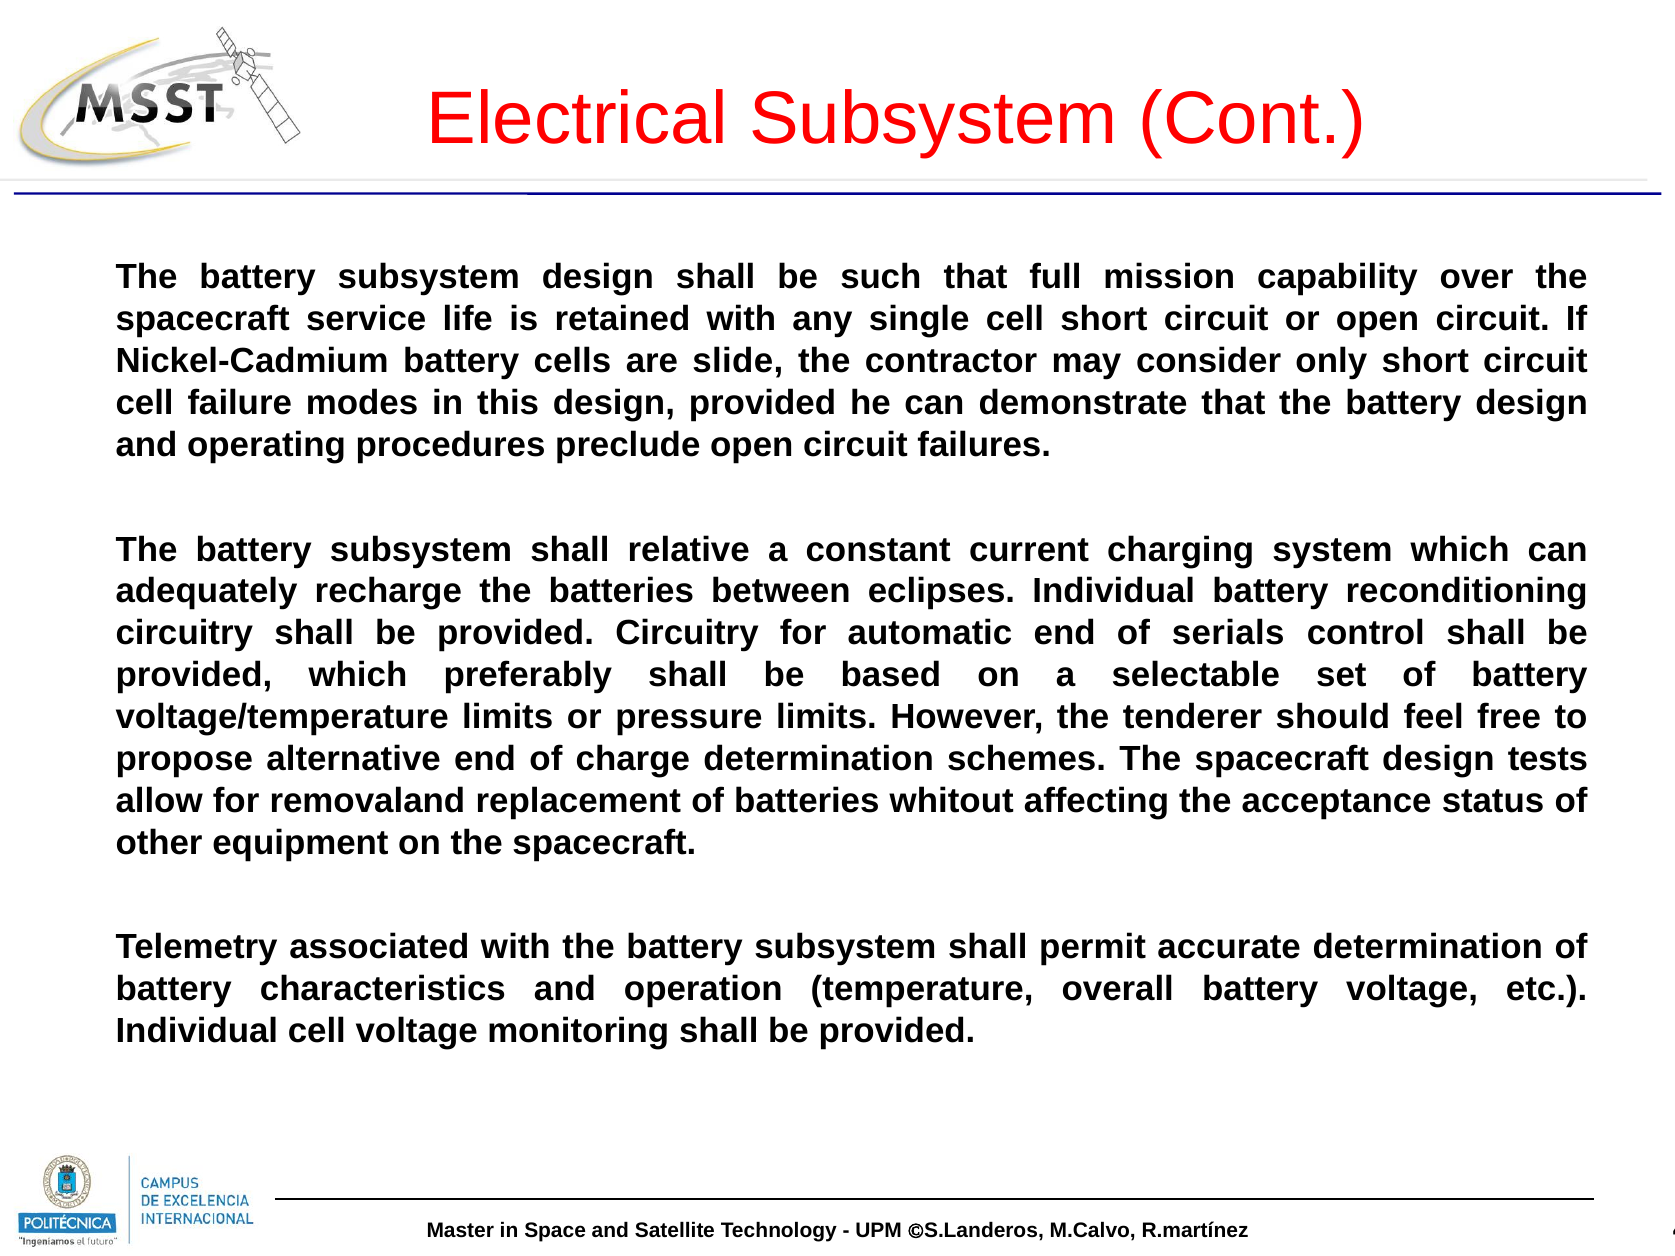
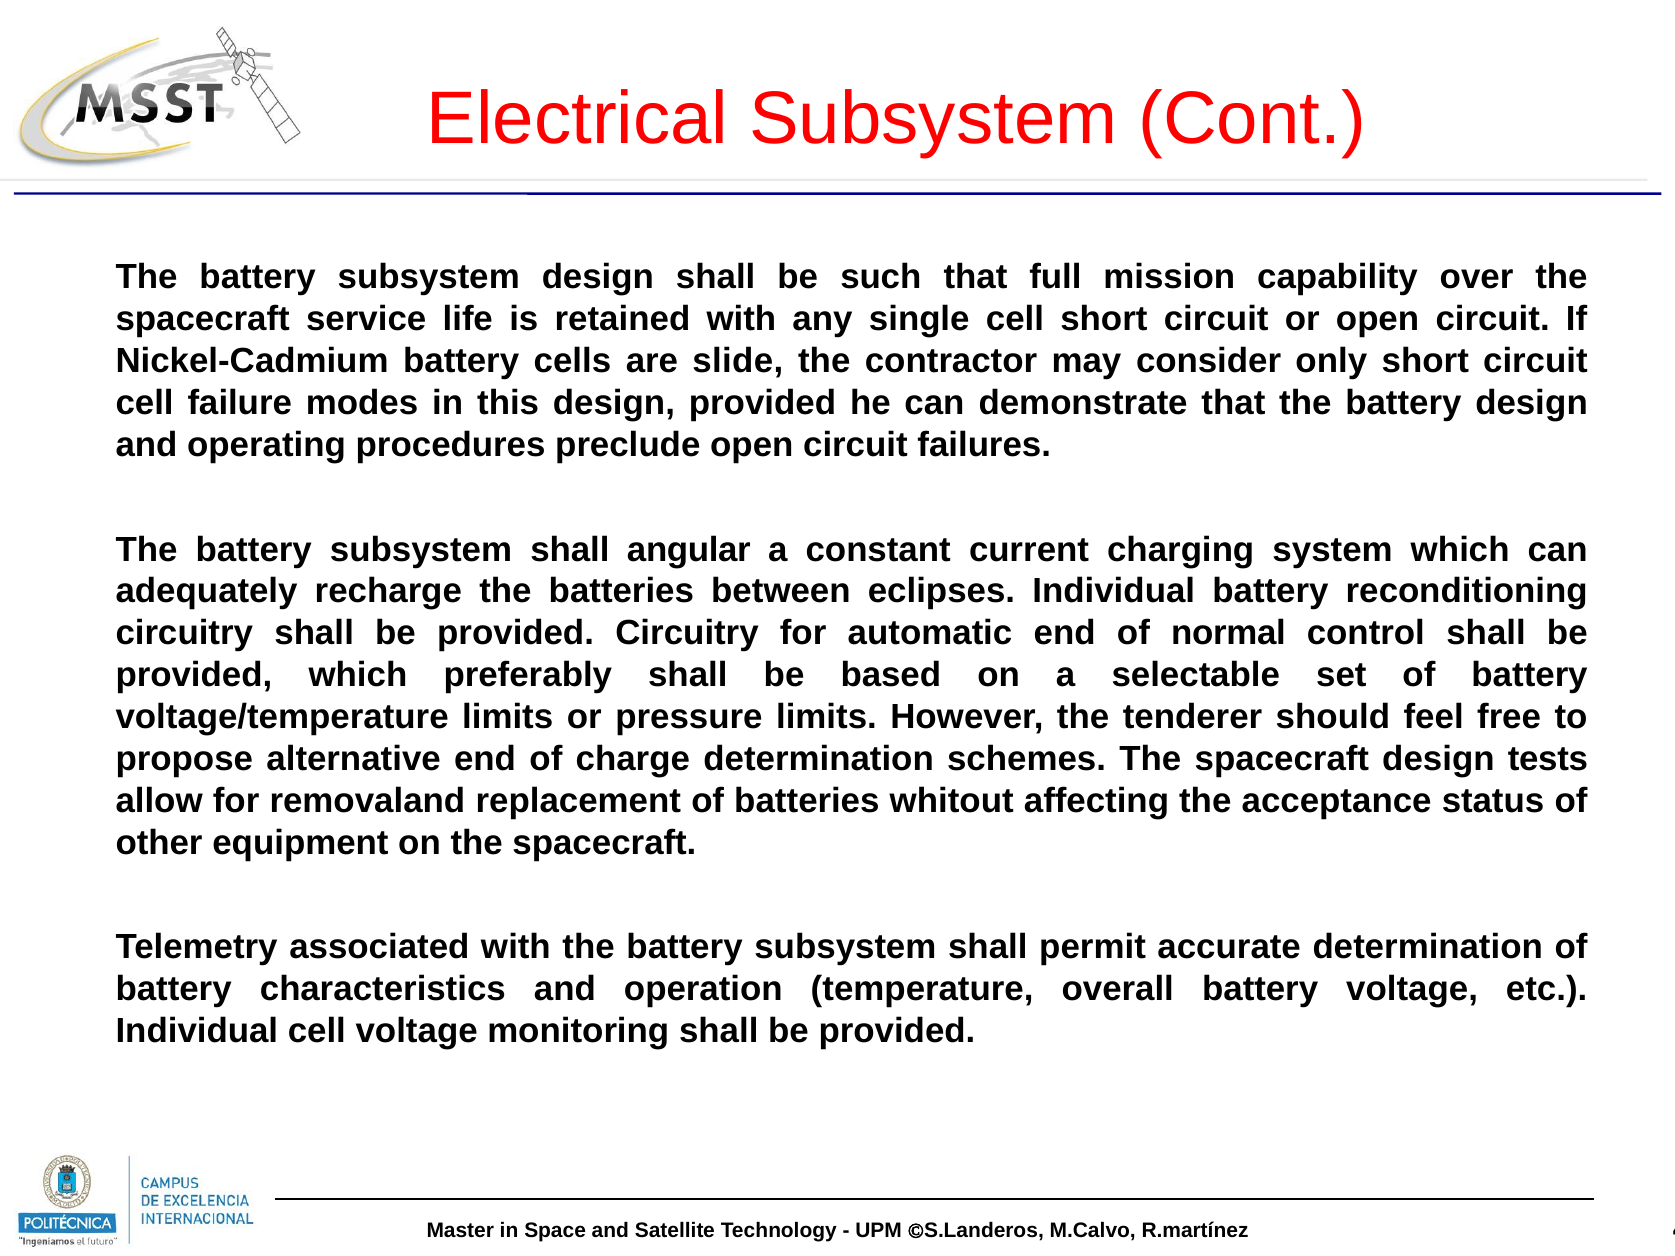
relative: relative -> angular
serials: serials -> normal
